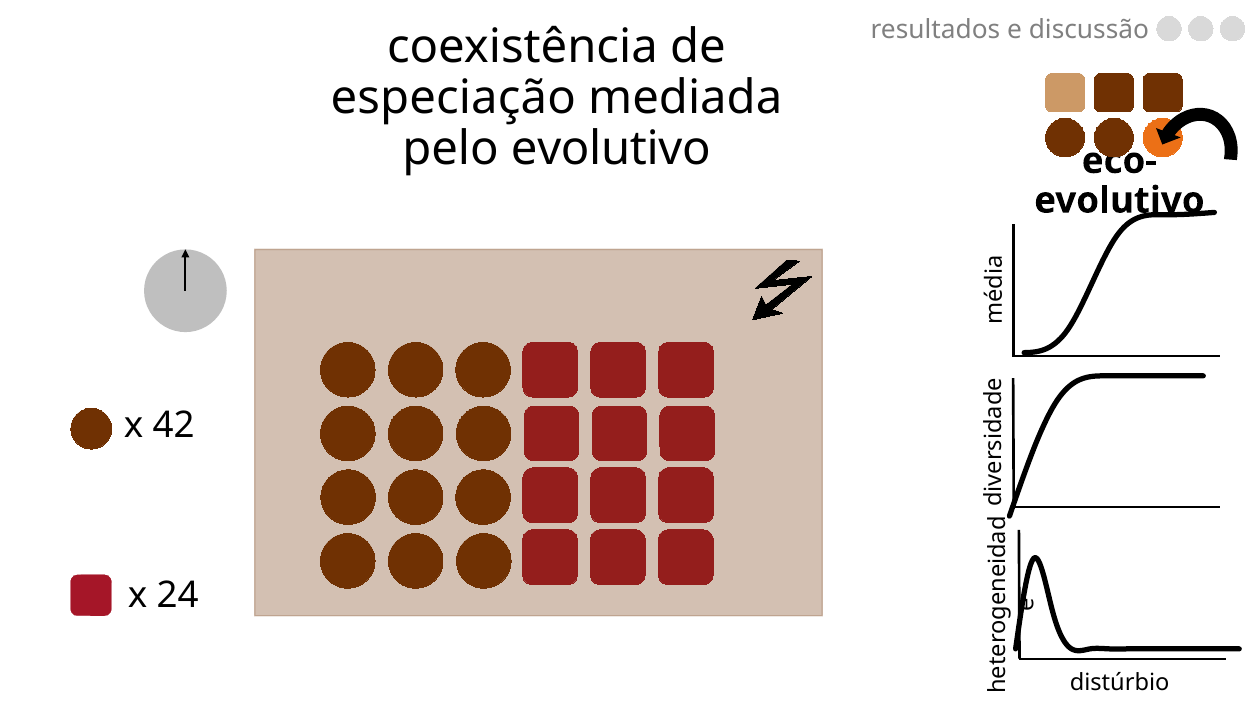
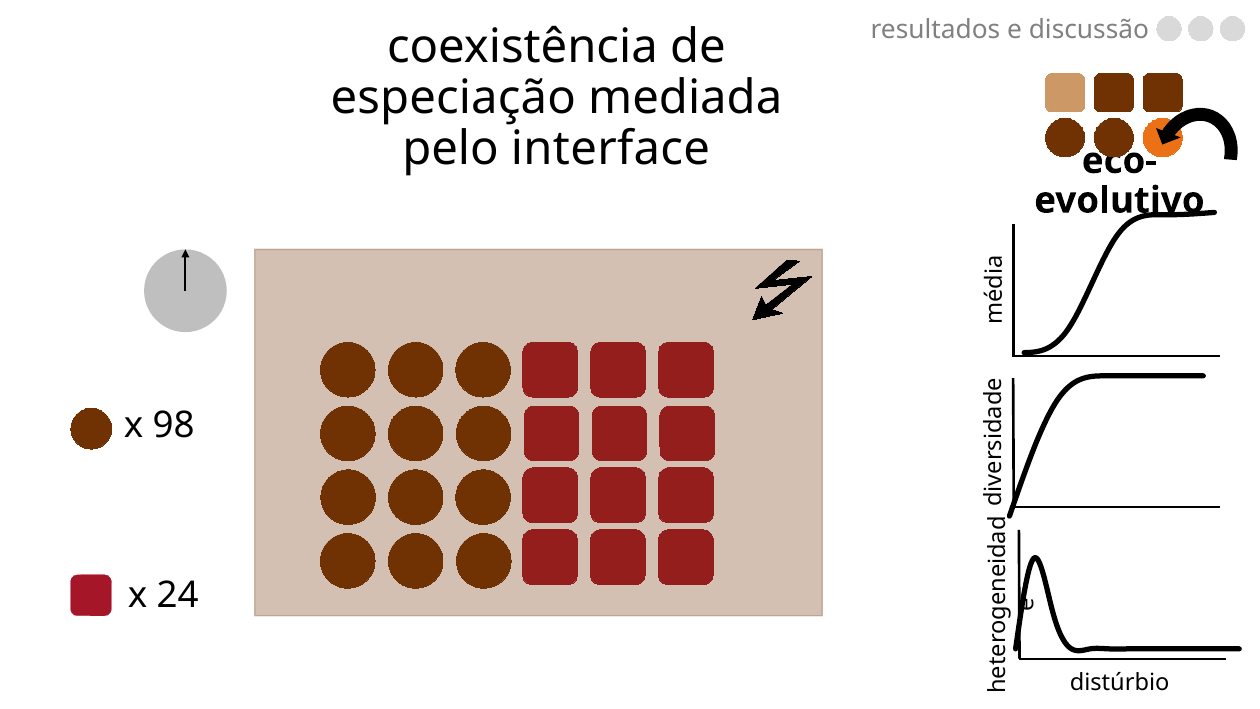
pelo evolutivo: evolutivo -> interface
42: 42 -> 98
